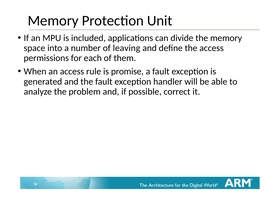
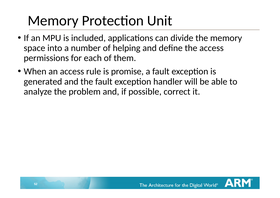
leaving: leaving -> helping
